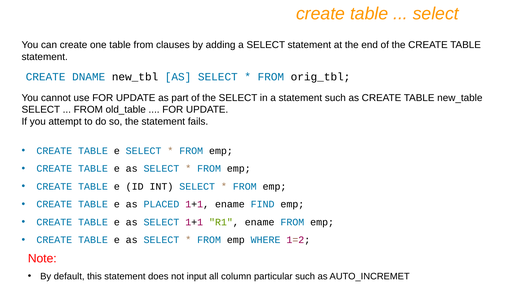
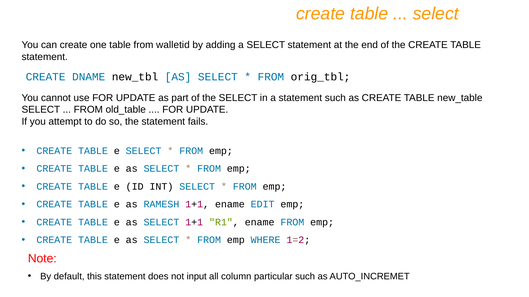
clauses: clauses -> walletid
PLACED: PLACED -> RAMESH
FIND: FIND -> EDIT
